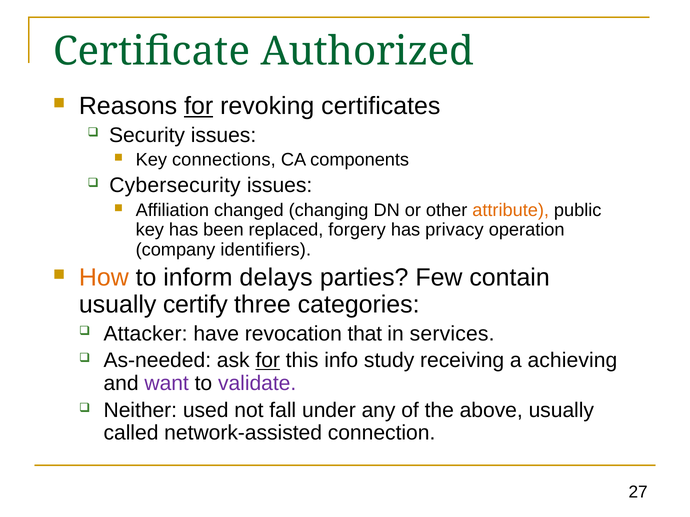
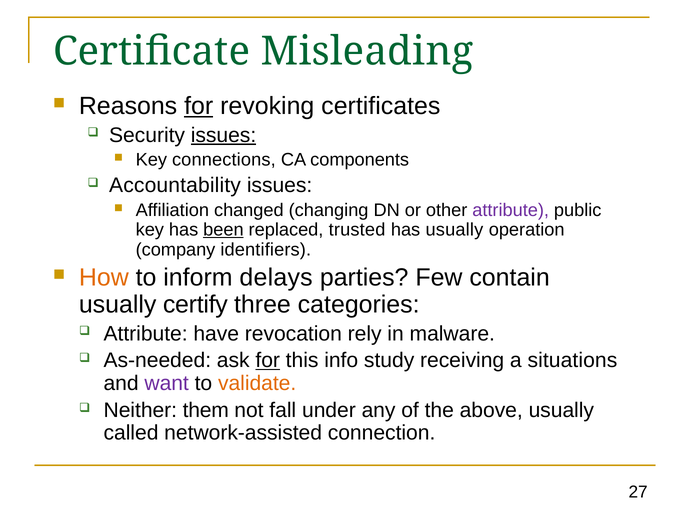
Authorized: Authorized -> Misleading
issues at (223, 135) underline: none -> present
Cybersecurity: Cybersecurity -> Accountability
attribute at (511, 210) colour: orange -> purple
been underline: none -> present
forgery: forgery -> trusted
has privacy: privacy -> usually
Attacker at (146, 334): Attacker -> Attribute
that: that -> rely
services: services -> malware
achieving: achieving -> situations
validate colour: purple -> orange
used: used -> them
